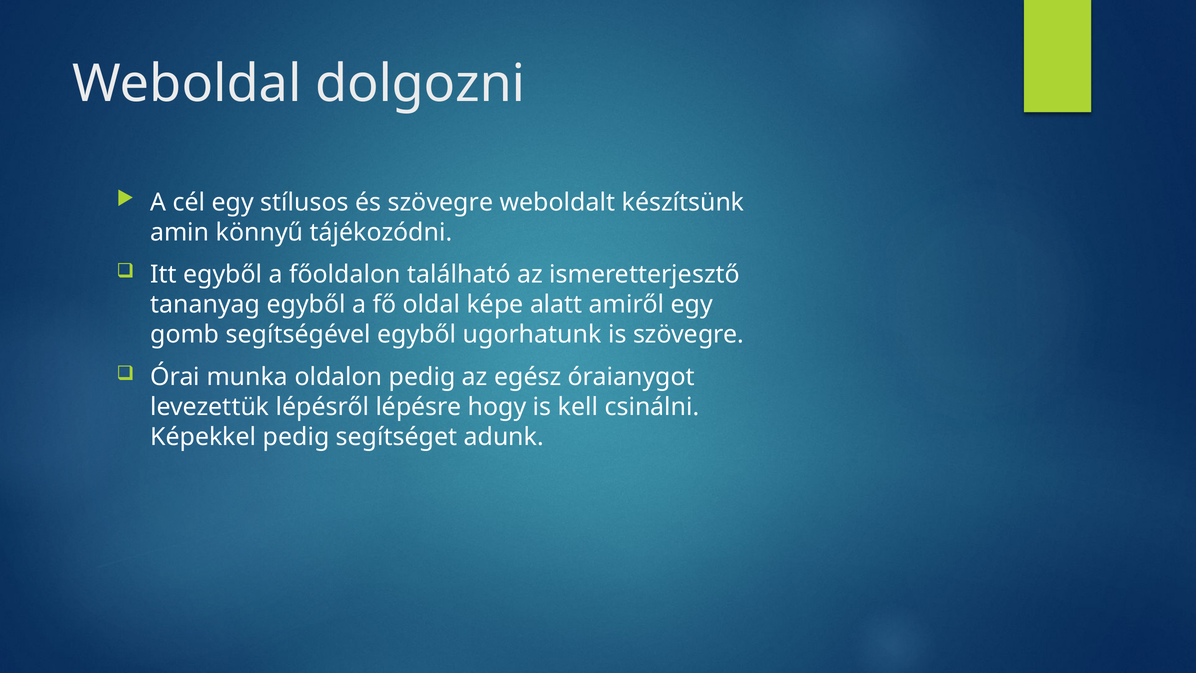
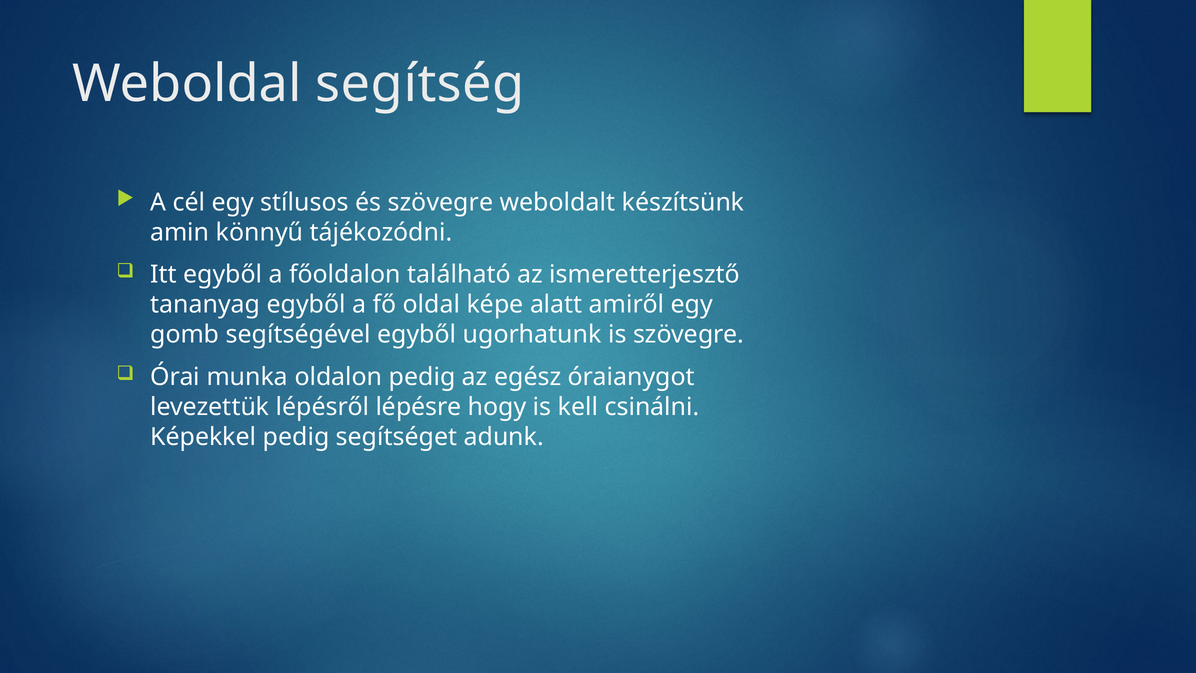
dolgozni: dolgozni -> segítség
